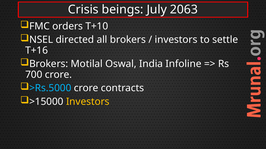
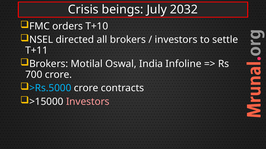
2063: 2063 -> 2032
T+16: T+16 -> T+11
Investors at (88, 102) colour: yellow -> pink
